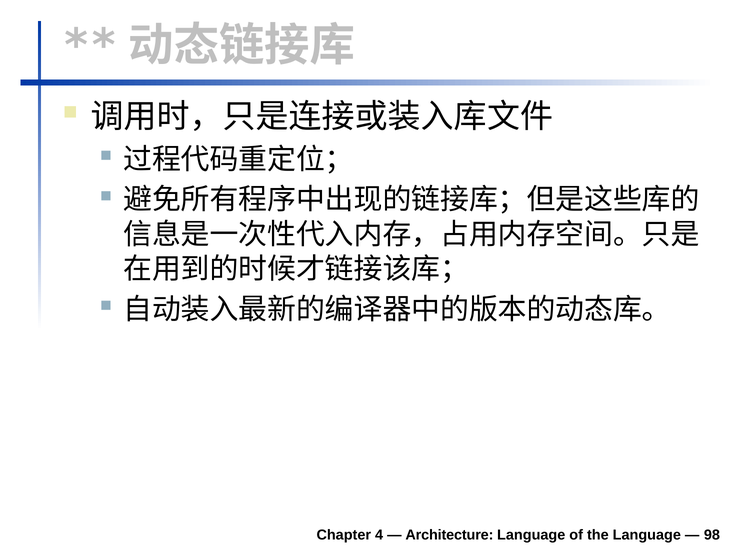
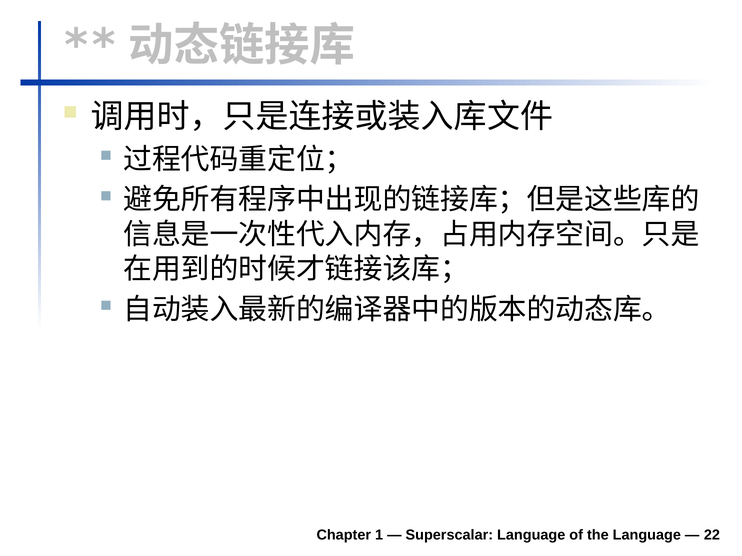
4: 4 -> 1
Architecture: Architecture -> Superscalar
98: 98 -> 22
